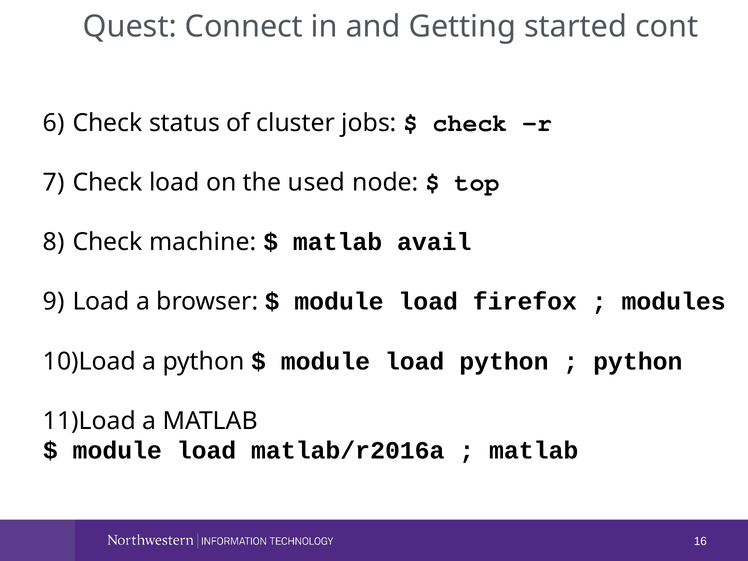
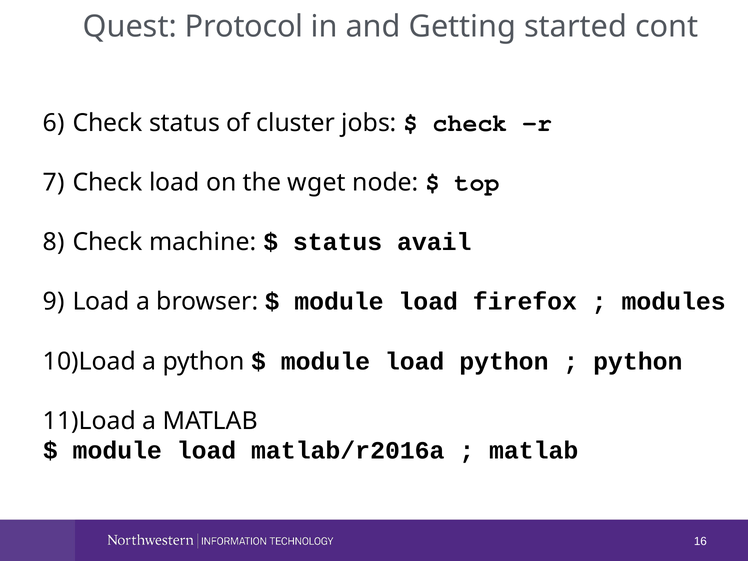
Connect: Connect -> Protocol
used: used -> wget
matlab at (338, 242): matlab -> status
